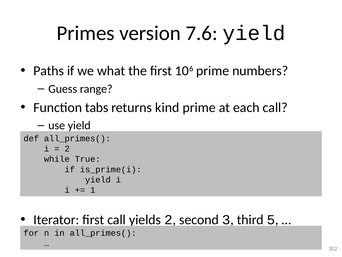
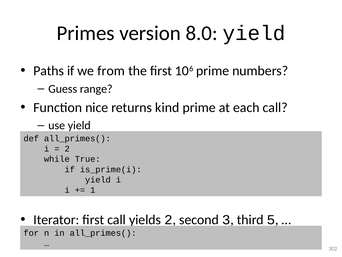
7.6: 7.6 -> 8.0
what: what -> from
tabs: tabs -> nice
